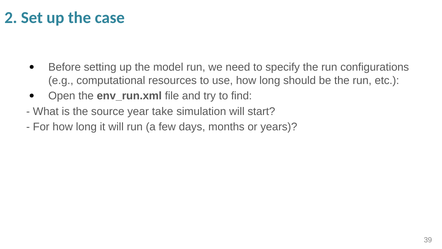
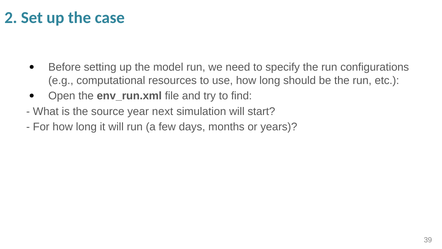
take: take -> next
